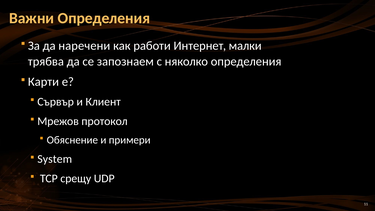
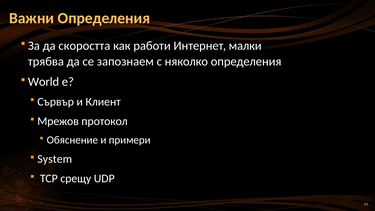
наречени: наречени -> скоростта
Карти: Карти -> World
